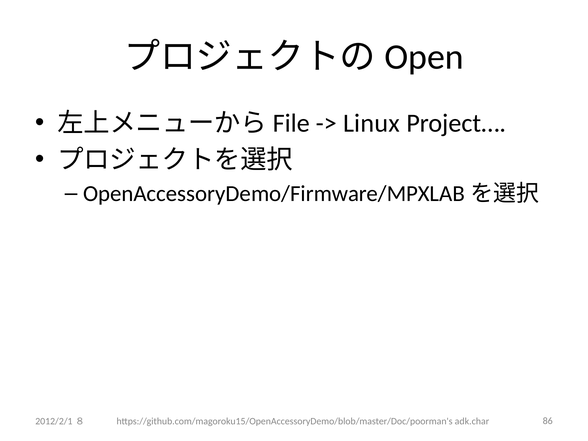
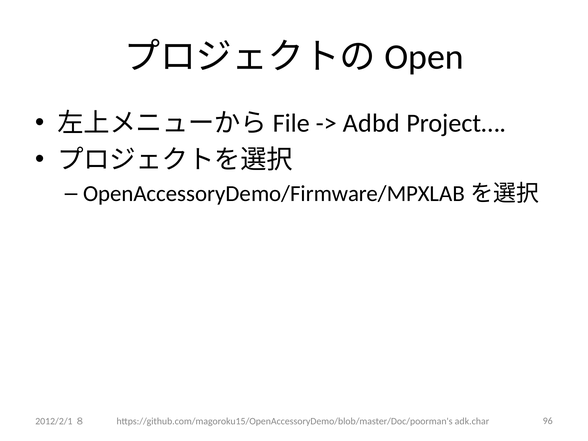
Linux: Linux -> Adbd
86: 86 -> 96
